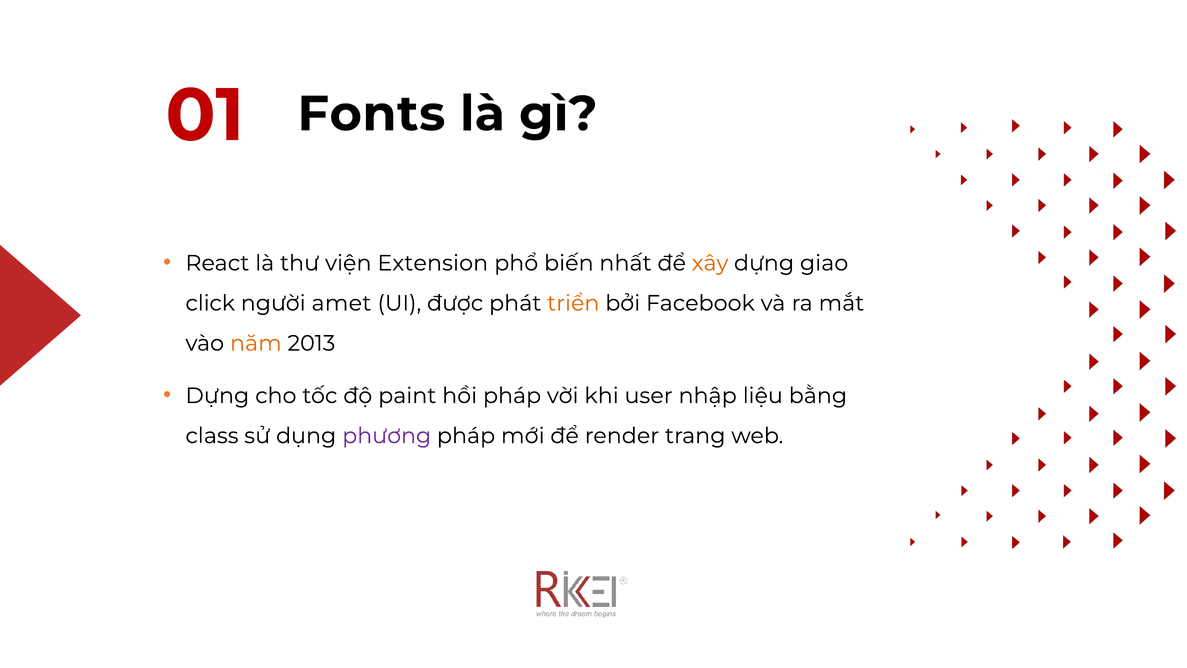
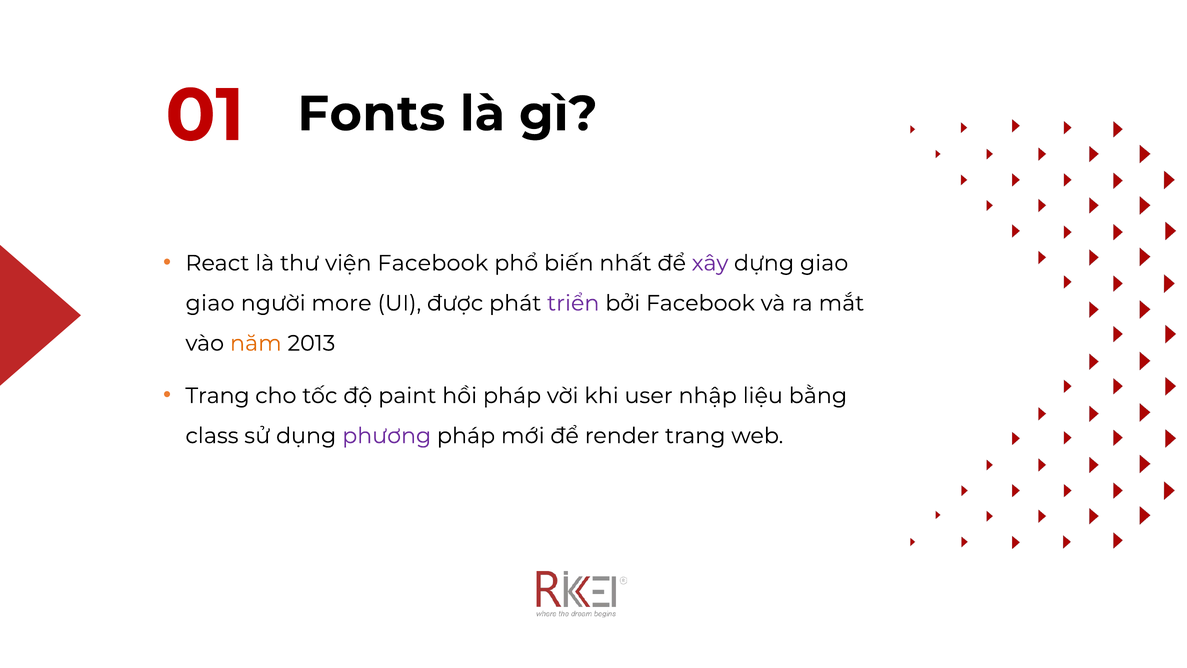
viện Extension: Extension -> Facebook
xây colour: orange -> purple
click at (210, 303): click -> giao
amet: amet -> more
triển colour: orange -> purple
Dựng at (217, 396): Dựng -> Trang
